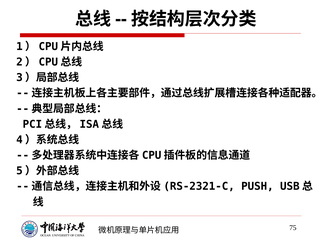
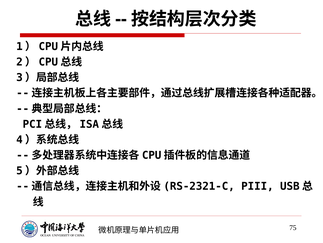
PUSH: PUSH -> PIII
